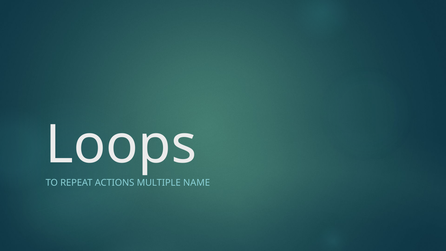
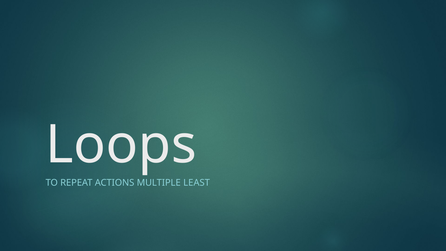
NAME: NAME -> LEAST
